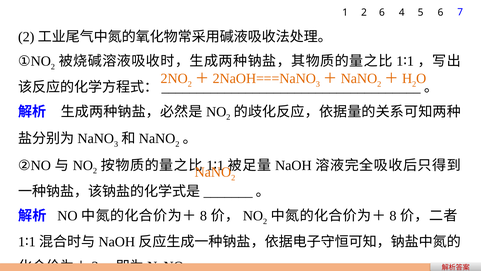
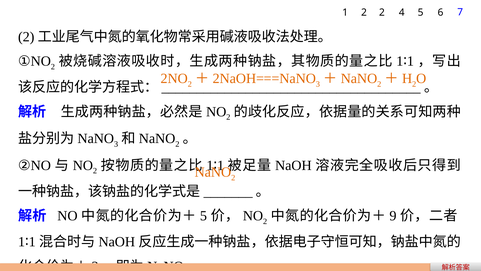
2 6: 6 -> 2
8 at (203, 216): 8 -> 5
8 at (393, 216): 8 -> 9
